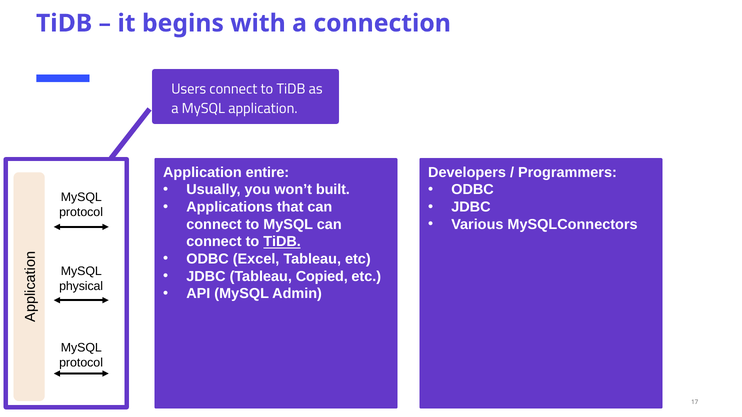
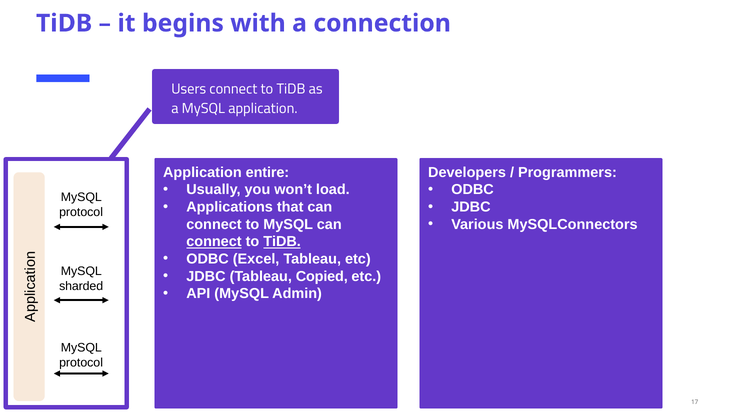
built: built -> load
connect at (214, 242) underline: none -> present
physical: physical -> sharded
